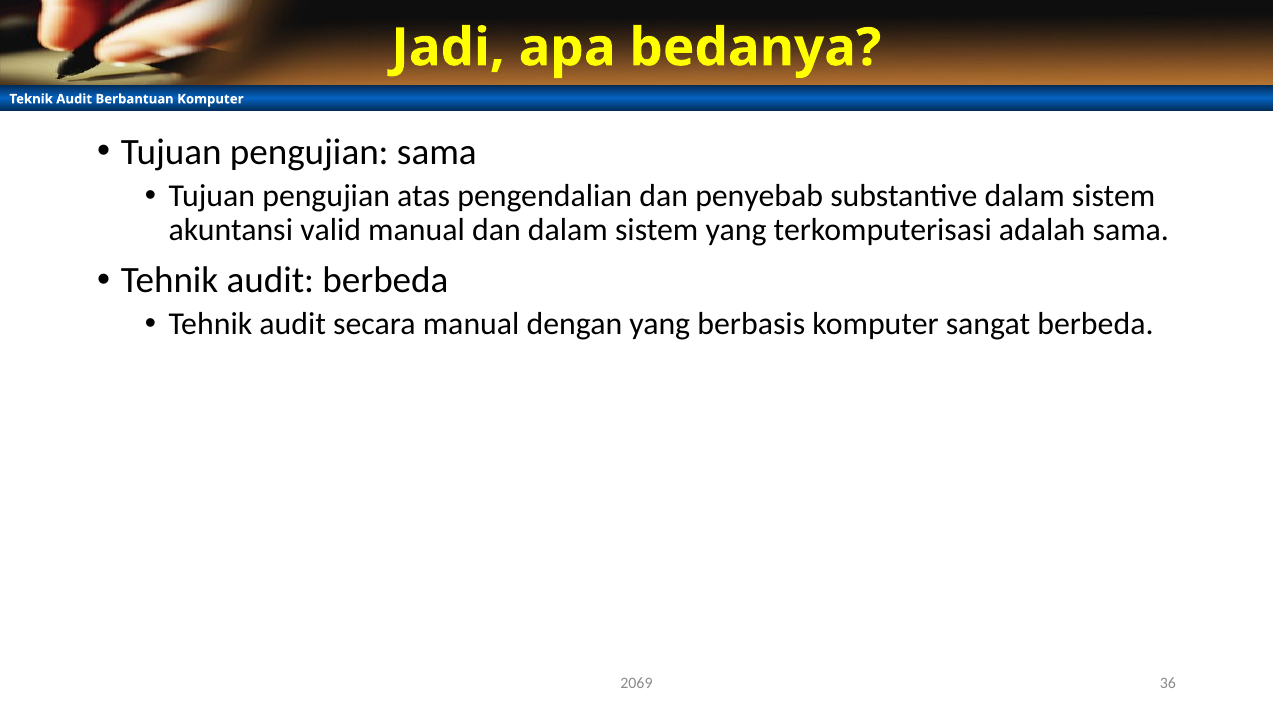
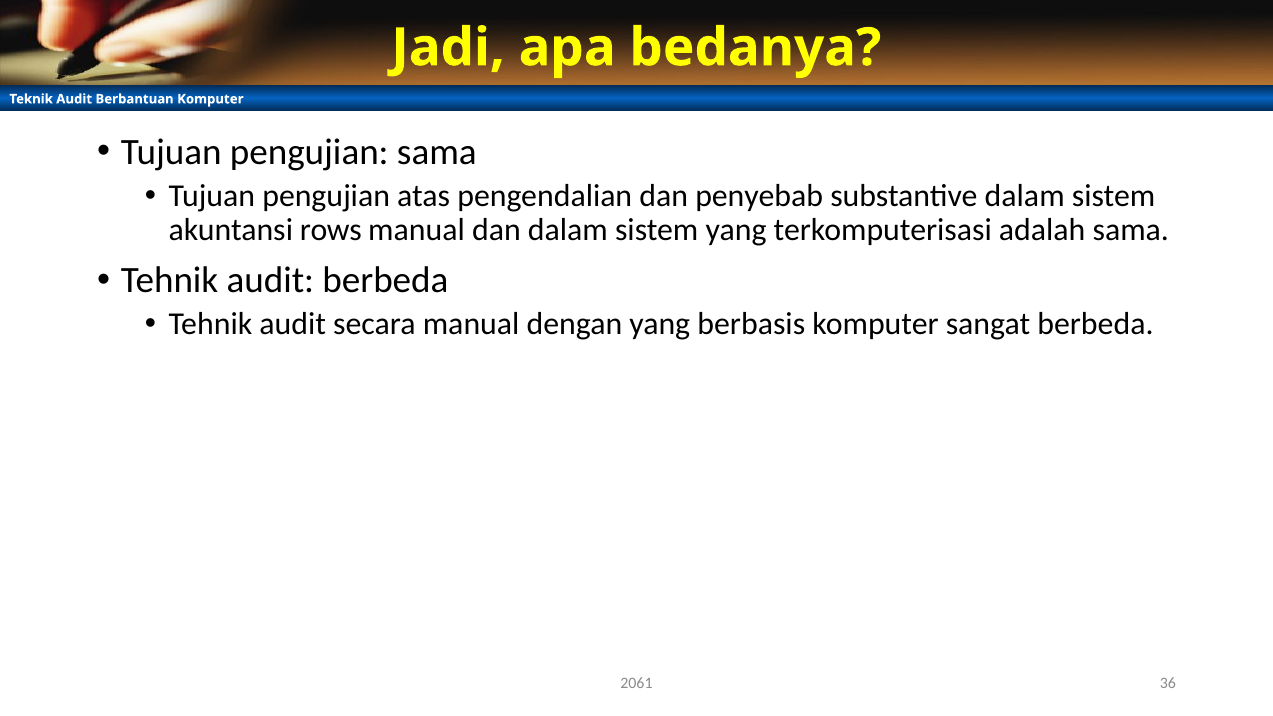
valid: valid -> rows
2069: 2069 -> 2061
